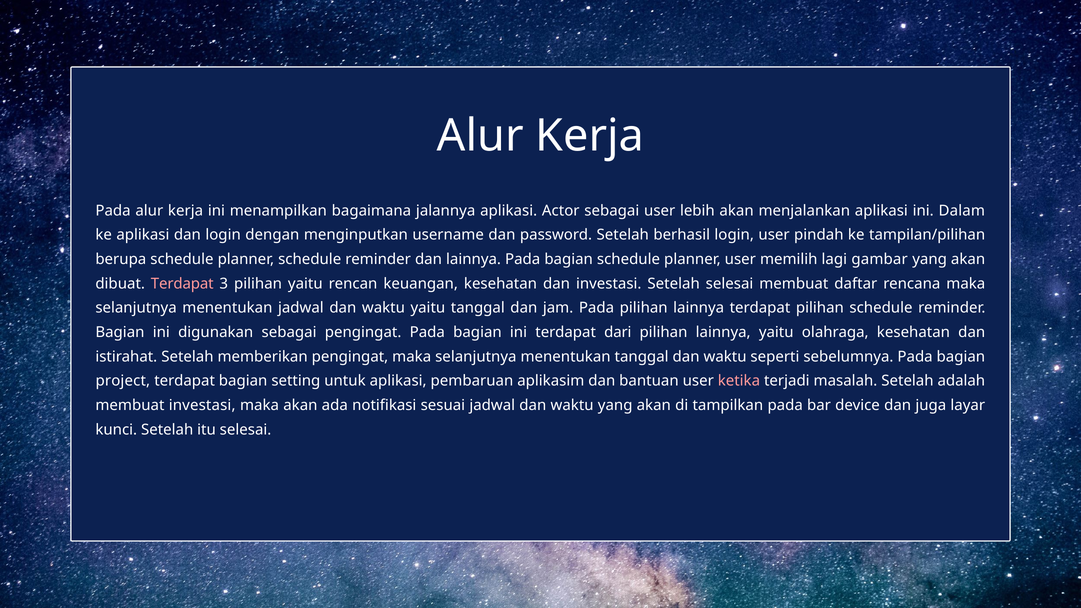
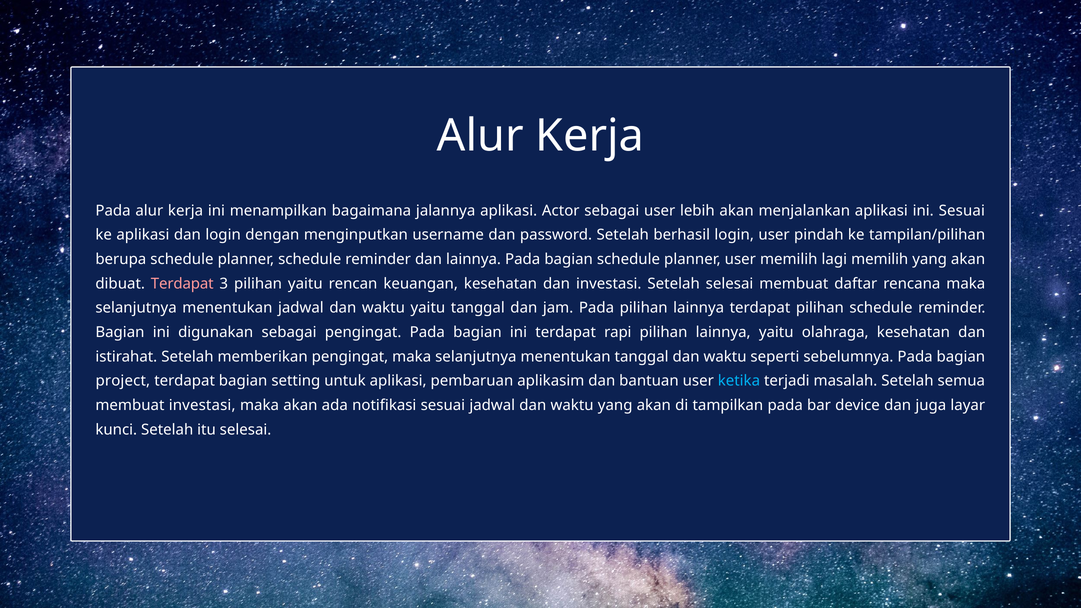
ini Dalam: Dalam -> Sesuai
lagi gambar: gambar -> memilih
dari: dari -> rapi
ketika colour: pink -> light blue
adalah: adalah -> semua
